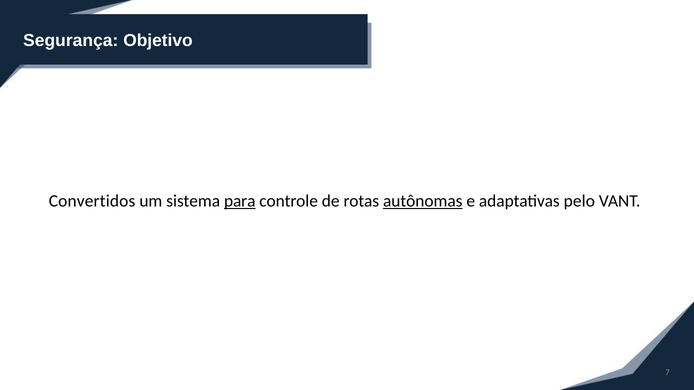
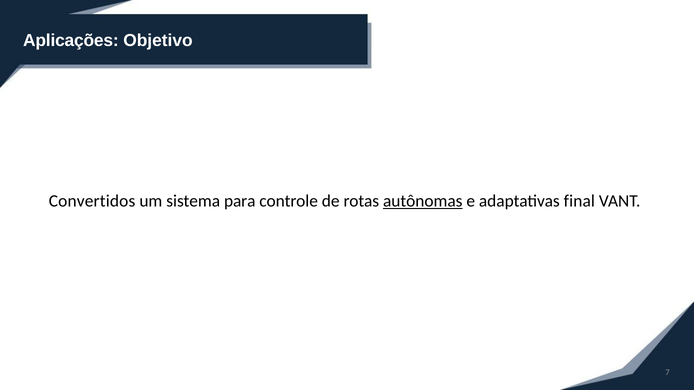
Segurança: Segurança -> Aplicações
para underline: present -> none
pelo: pelo -> final
